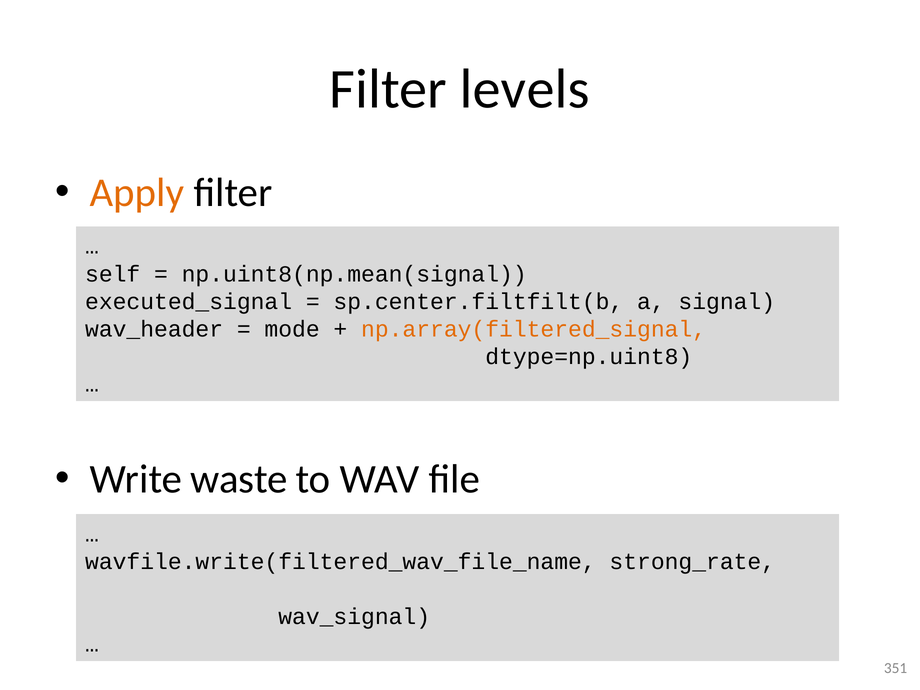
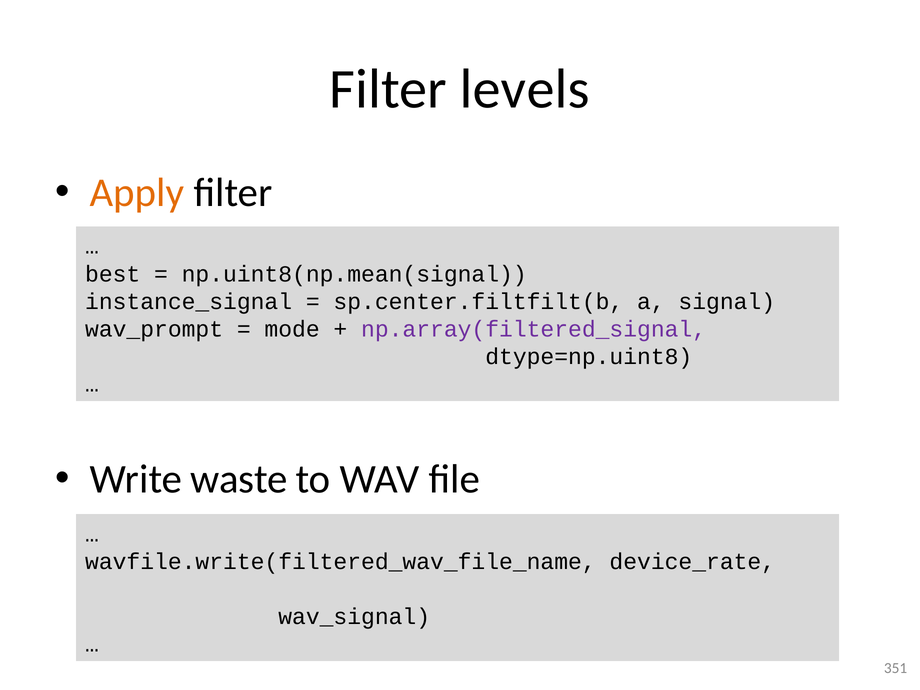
self: self -> best
executed_signal: executed_signal -> instance_signal
wav_header: wav_header -> wav_prompt
np.array(filtered_signal colour: orange -> purple
strong_rate: strong_rate -> device_rate
